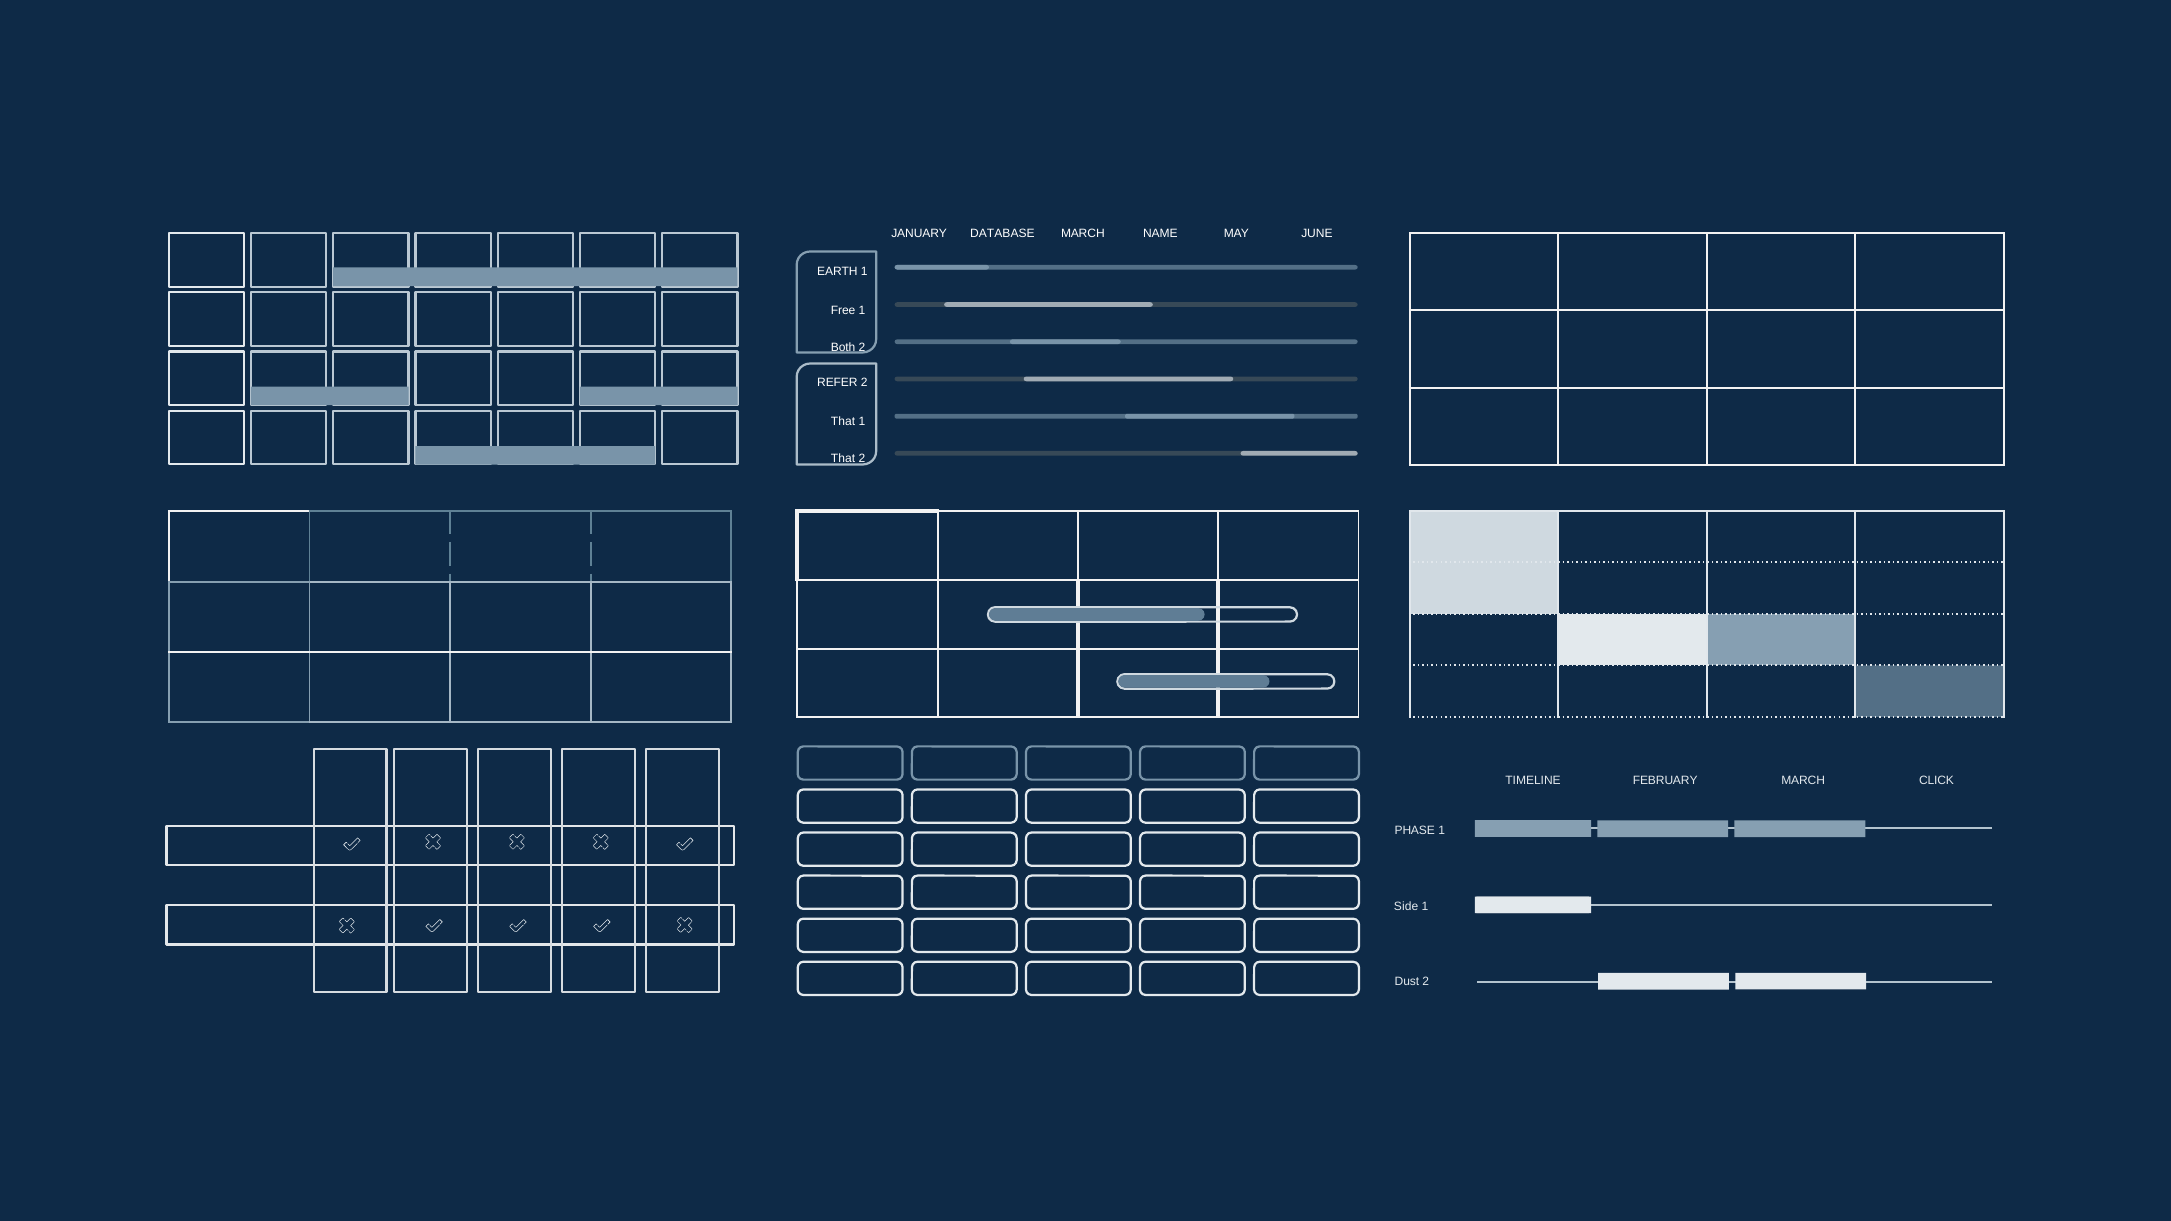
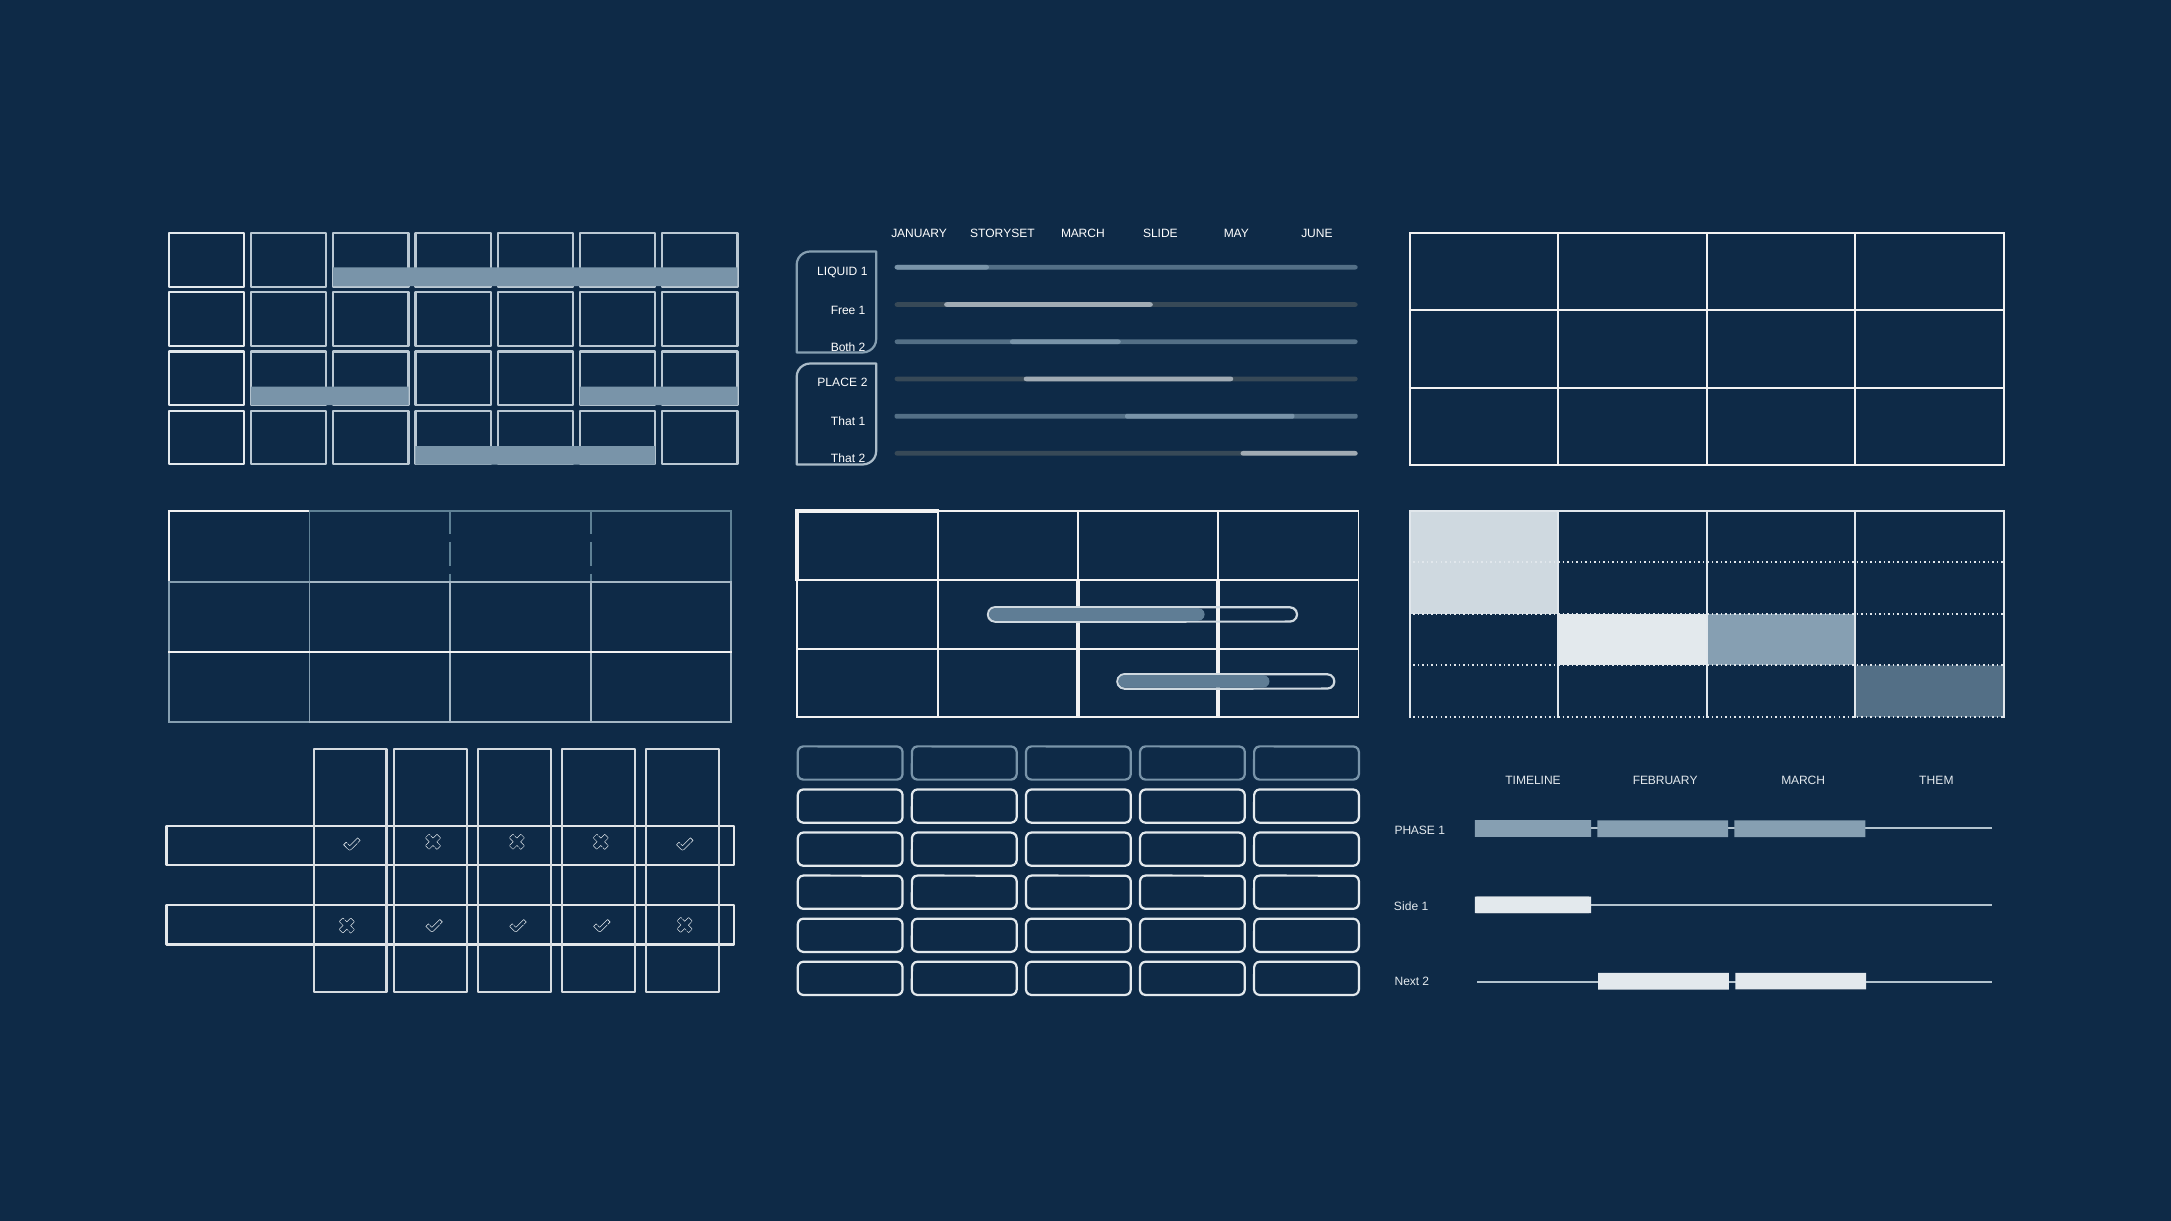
DATABASE: DATABASE -> STORYSET
NAME: NAME -> SLIDE
EARTH: EARTH -> LIQUID
REFER: REFER -> PLACE
CLICK: CLICK -> THEM
Dust: Dust -> Next
